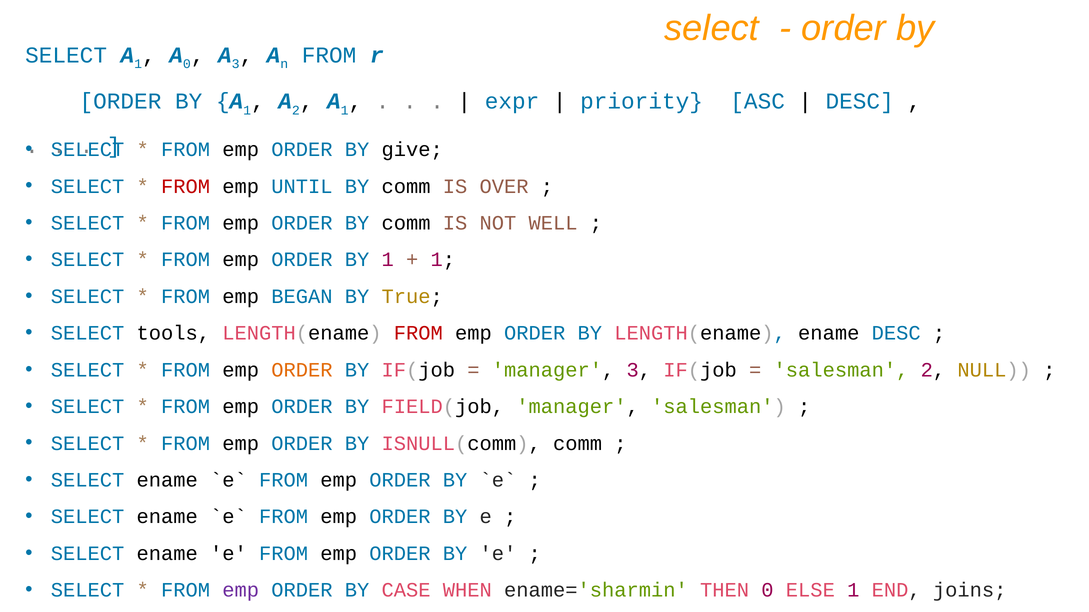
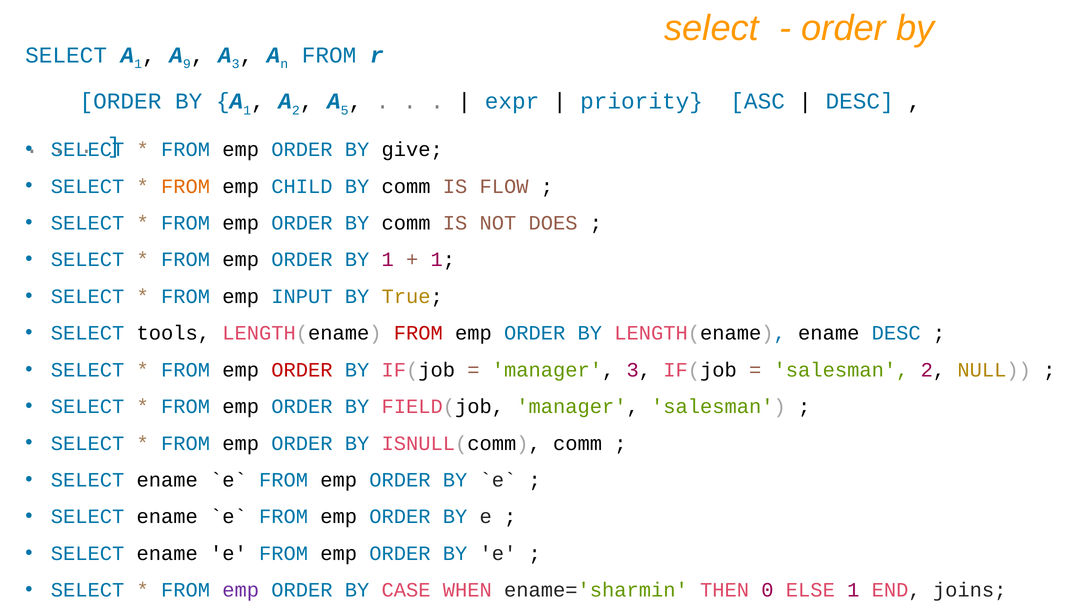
0 at (187, 64): 0 -> 9
1 at (345, 110): 1 -> 5
FROM at (186, 186) colour: red -> orange
UNTIL: UNTIL -> CHILD
OVER: OVER -> FLOW
WELL: WELL -> DOES
BEGAN: BEGAN -> INPUT
ORDER at (302, 370) colour: orange -> red
